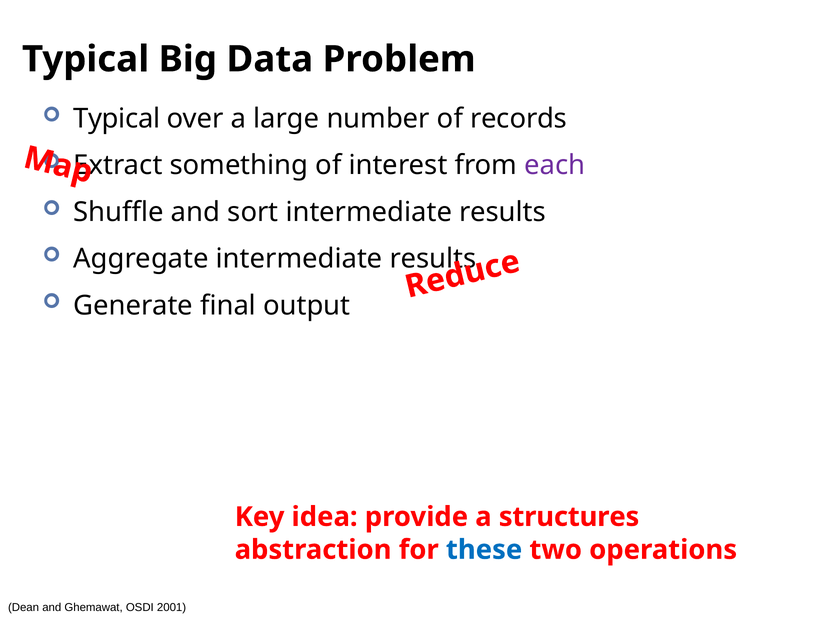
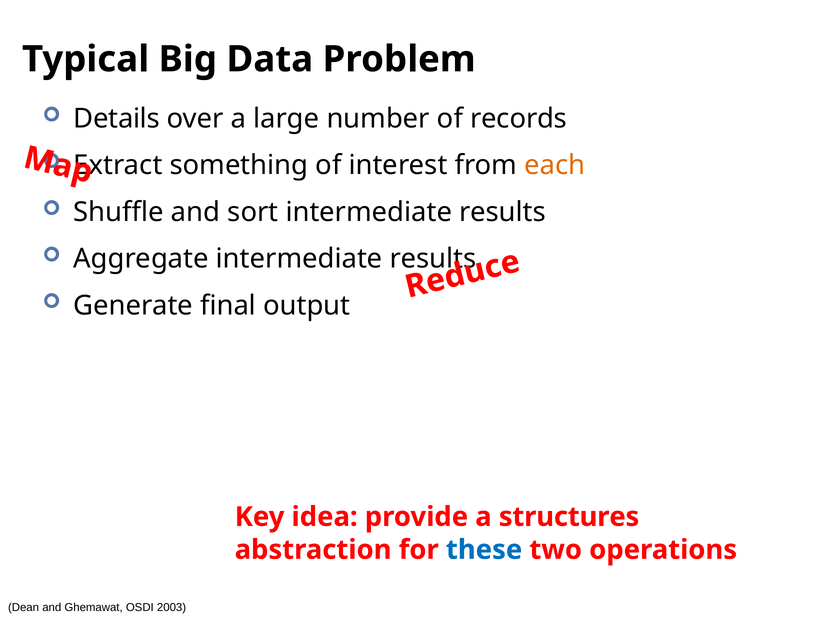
Typical at (117, 119): Typical -> Details
each colour: purple -> orange
2001: 2001 -> 2003
